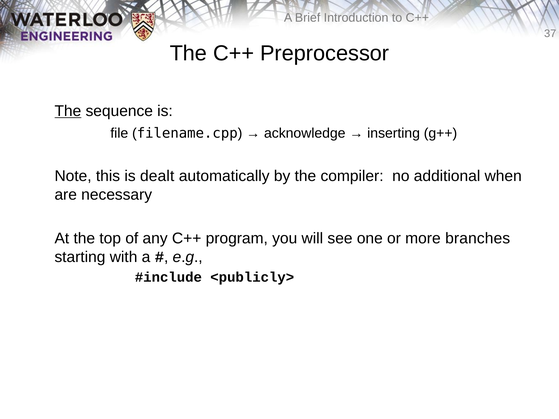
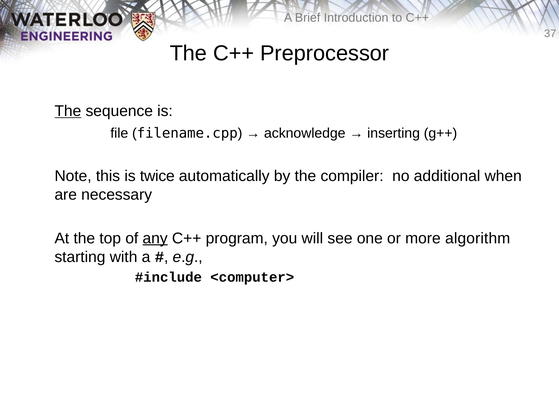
dealt: dealt -> twice
any underline: none -> present
branches: branches -> algorithm
<publicly>: <publicly> -> <computer>
